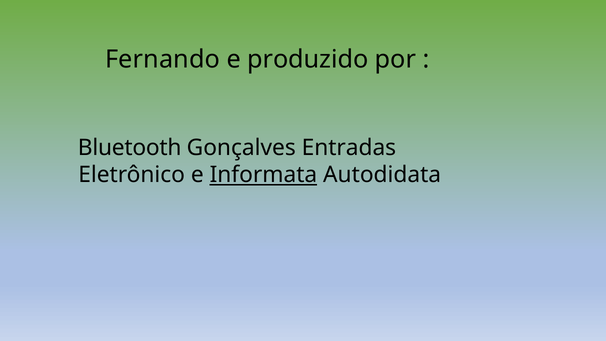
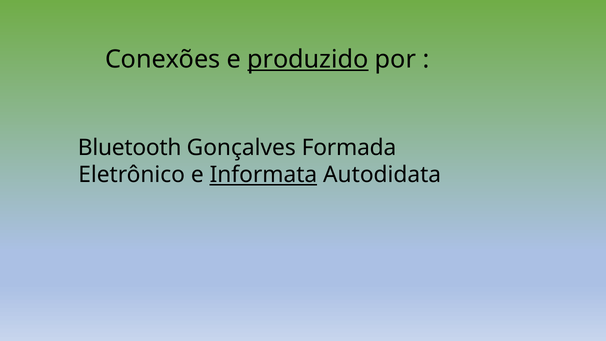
Fernando: Fernando -> Conexões
produzido underline: none -> present
Entradas: Entradas -> Formada
